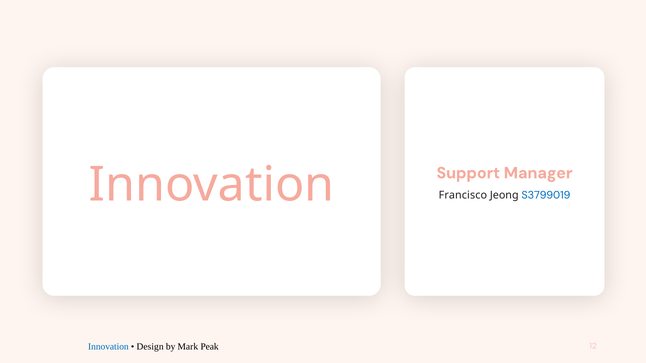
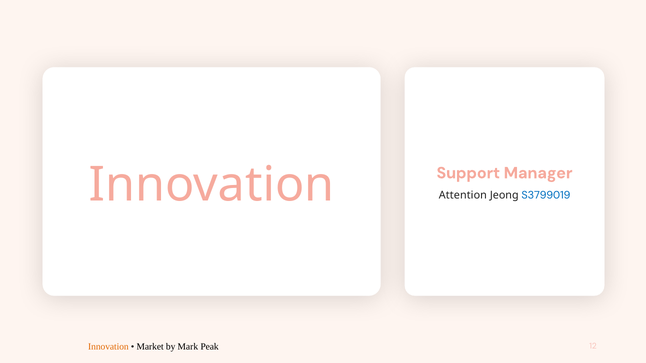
Francisco: Francisco -> Attention
Innovation at (108, 347) colour: blue -> orange
Design: Design -> Market
